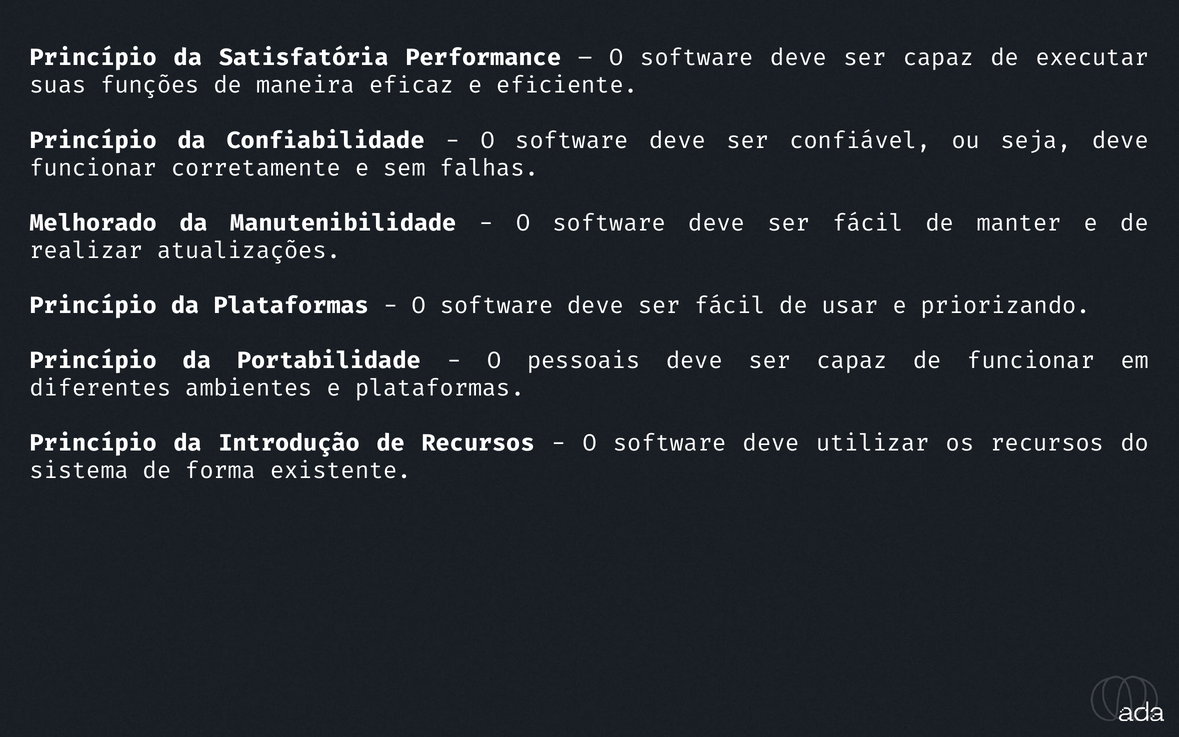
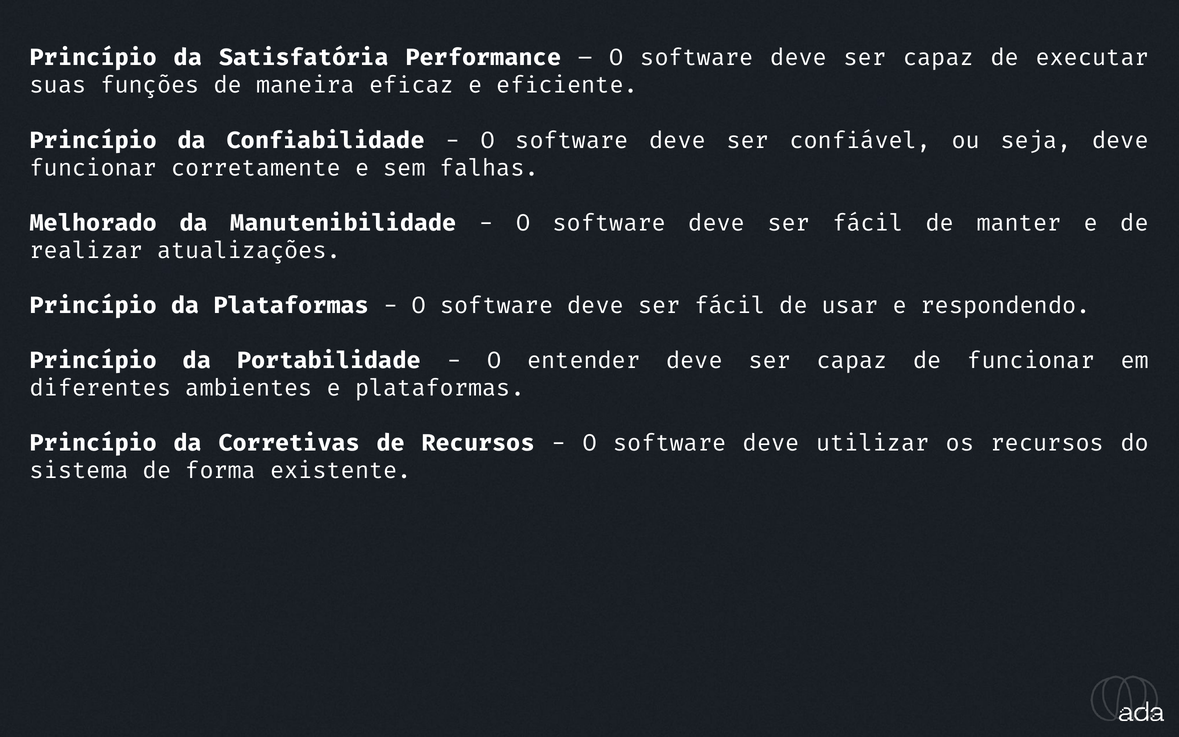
priorizando: priorizando -> respondendo
pessoais: pessoais -> entender
Introdução: Introdução -> Corretivas
